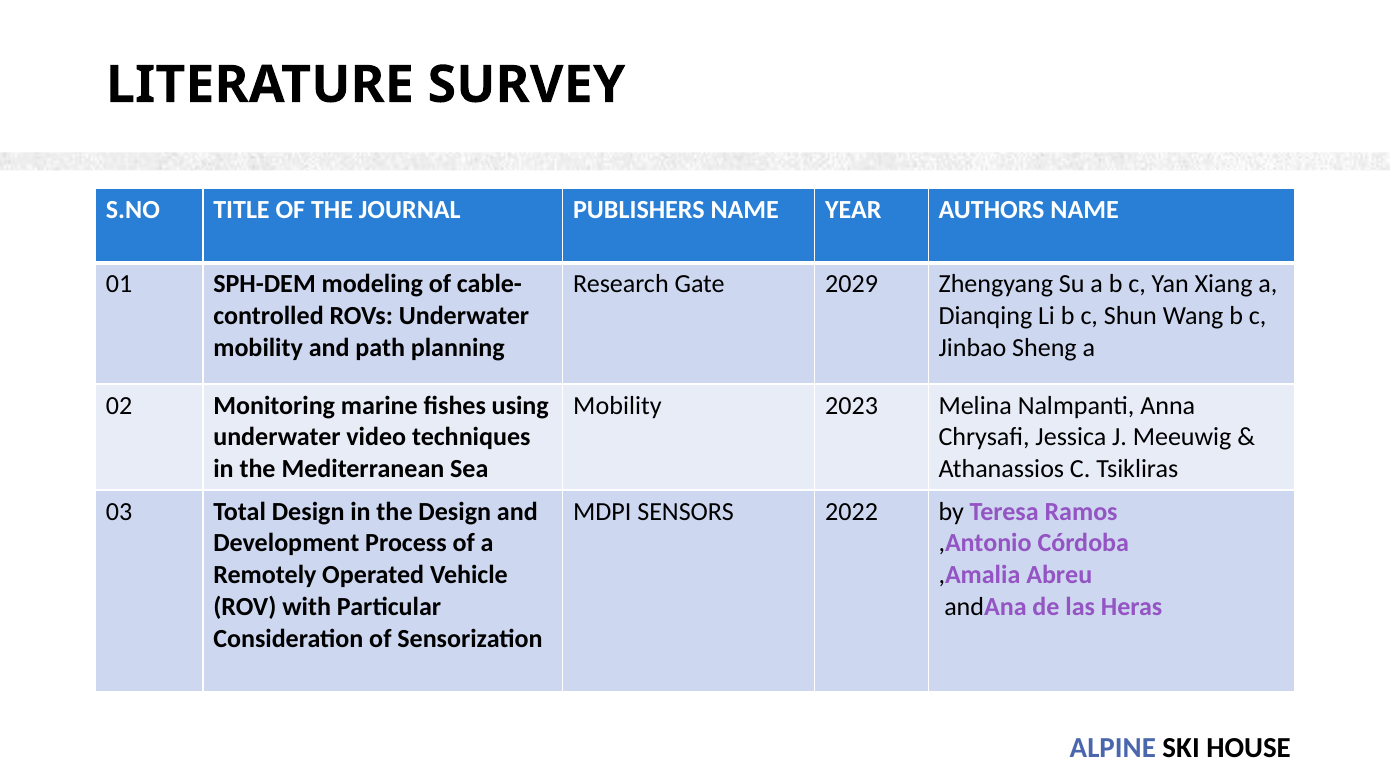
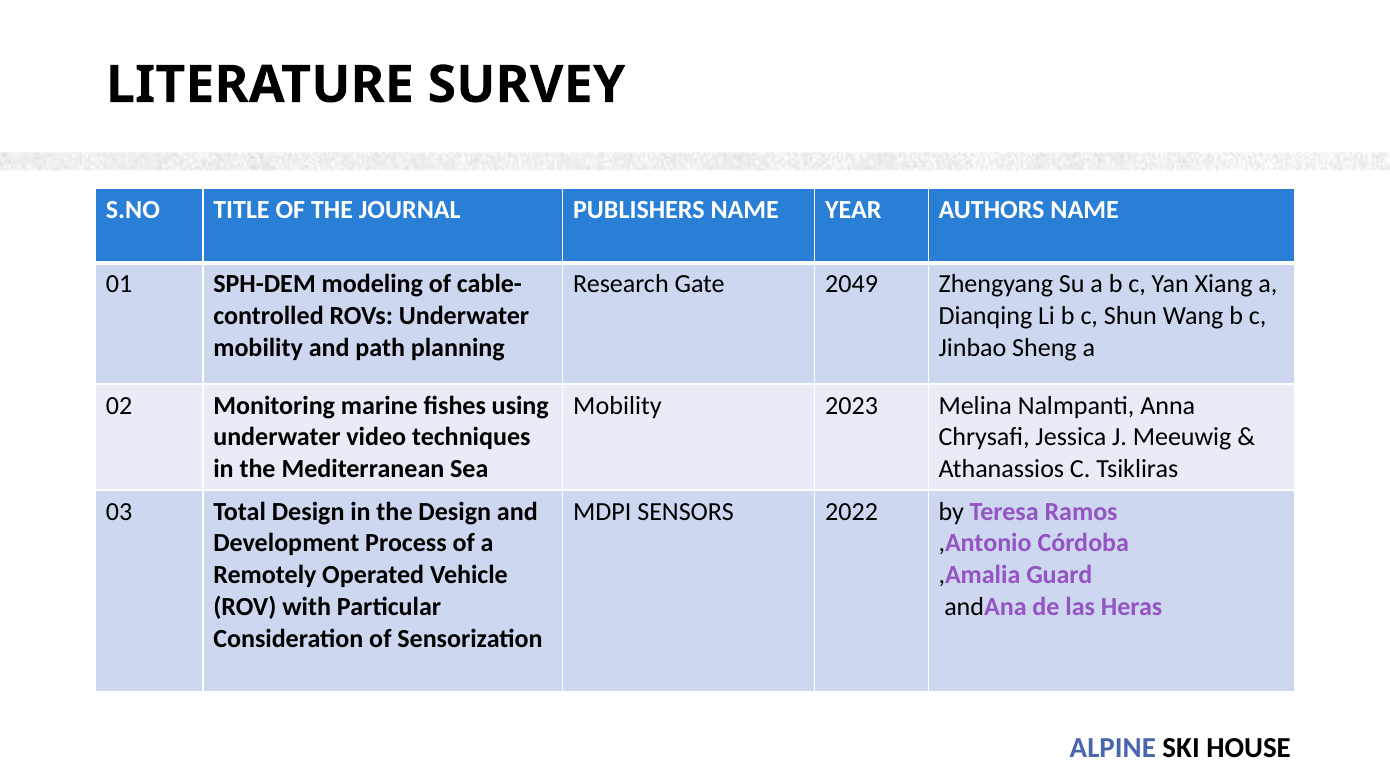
2029: 2029 -> 2049
Abreu: Abreu -> Guard
